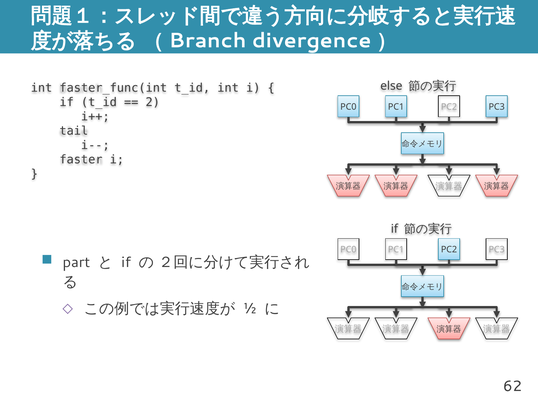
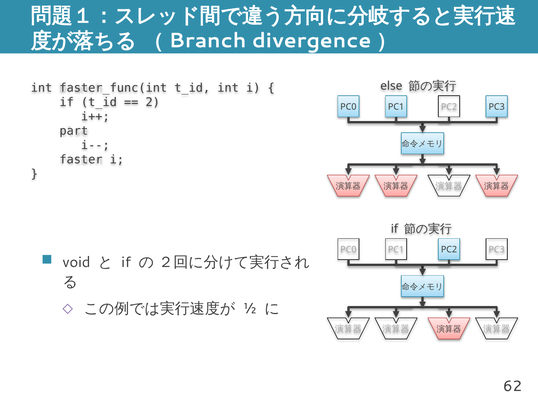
tail: tail -> part
part: part -> void
